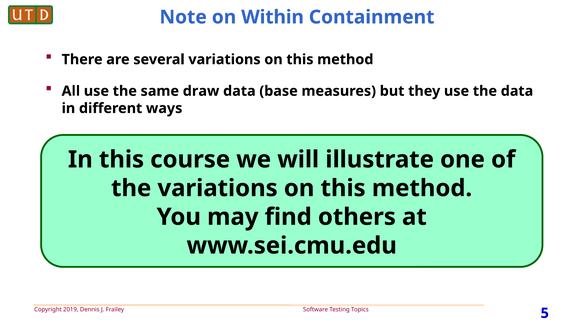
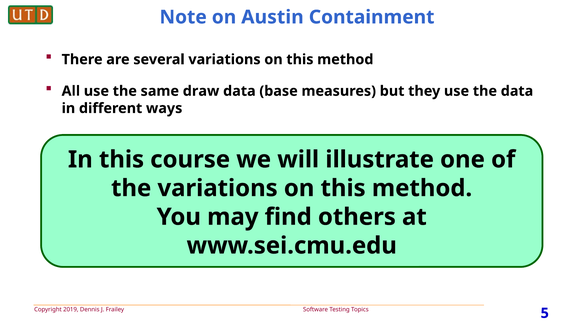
Within: Within -> Austin
